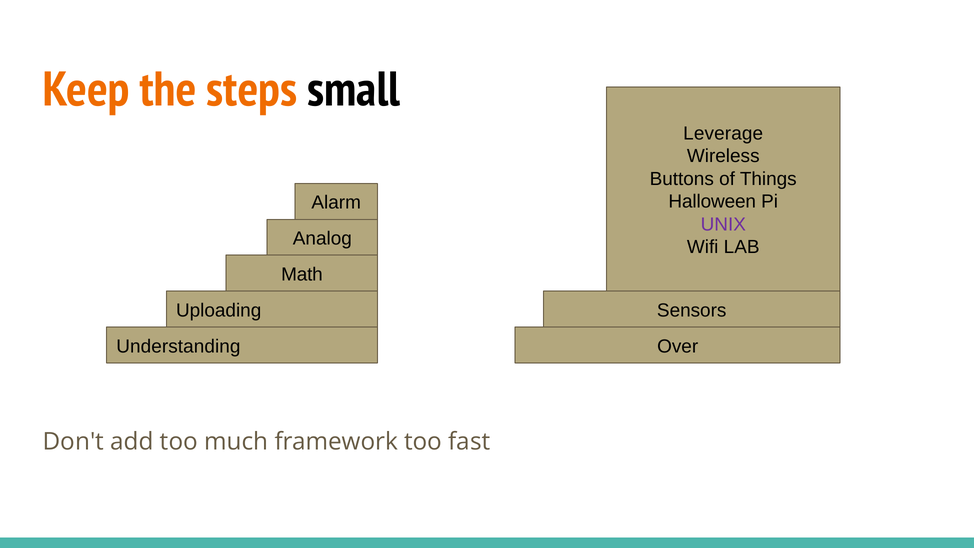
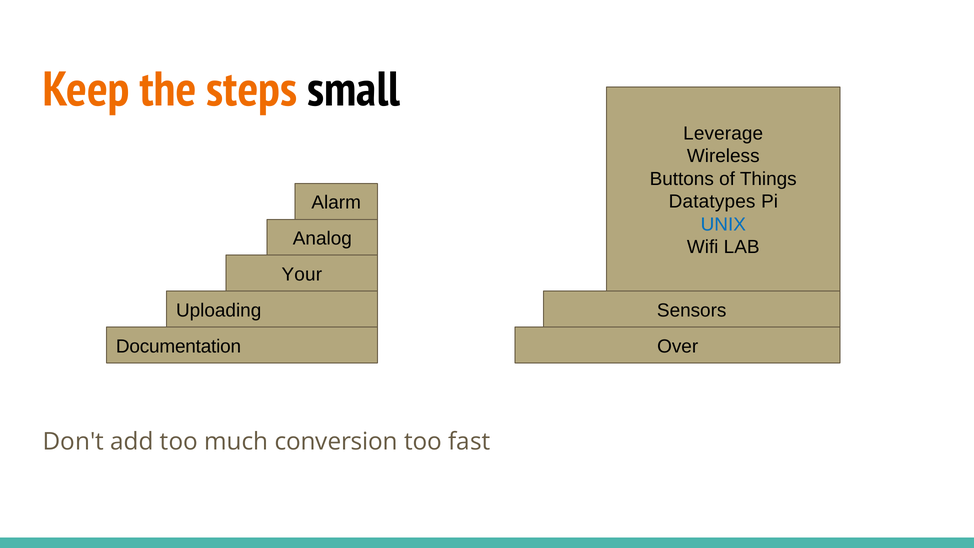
Halloween: Halloween -> Datatypes
UNIX colour: purple -> blue
Math: Math -> Your
Understanding: Understanding -> Documentation
framework: framework -> conversion
